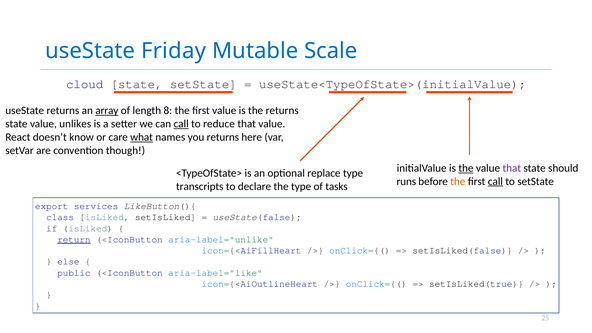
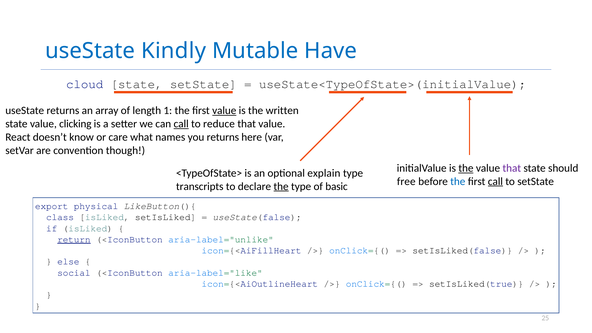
Friday: Friday -> Kindly
Scale: Scale -> Have
array underline: present -> none
8: 8 -> 1
value at (224, 111) underline: none -> present
the returns: returns -> written
unlikes: unlikes -> clicking
what underline: present -> none
replace: replace -> explain
runs: runs -> free
the at (458, 181) colour: orange -> blue
the at (281, 186) underline: none -> present
tasks: tasks -> basic
services: services -> physical
public: public -> social
